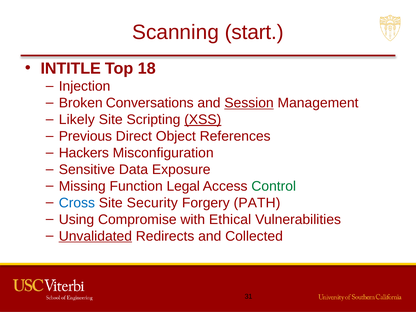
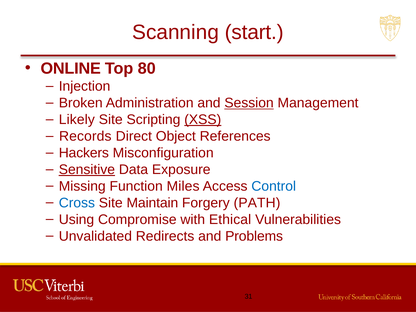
INTITLE: INTITLE -> ONLINE
18: 18 -> 80
Conversations: Conversations -> Administration
Previous: Previous -> Records
Sensitive underline: none -> present
Legal: Legal -> Miles
Control colour: green -> blue
Security: Security -> Maintain
Unvalidated underline: present -> none
Collected: Collected -> Problems
